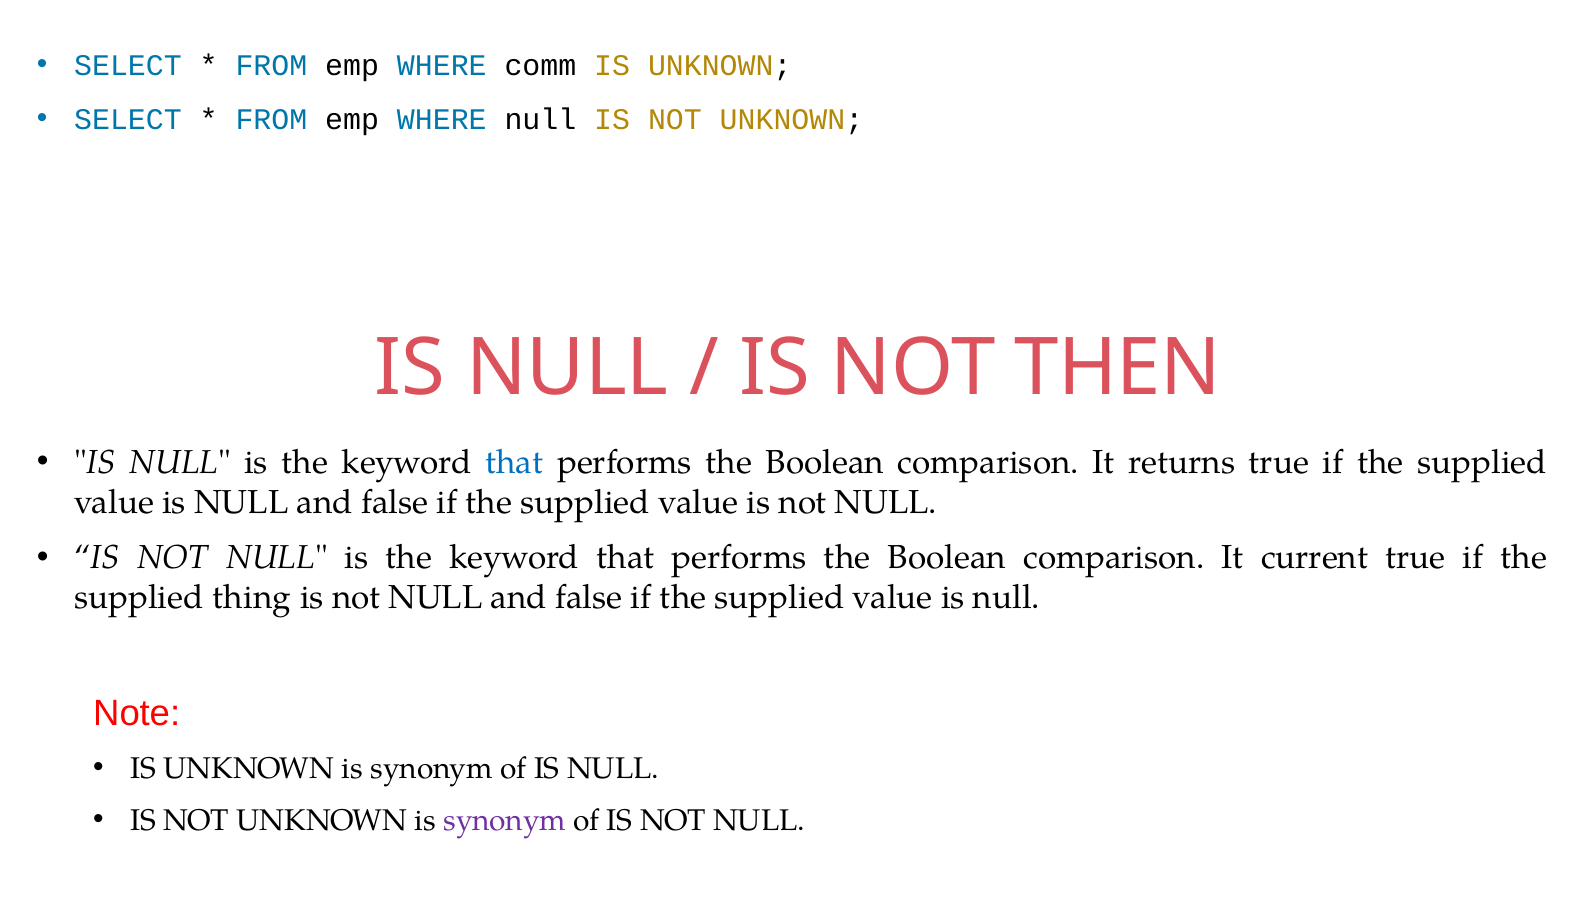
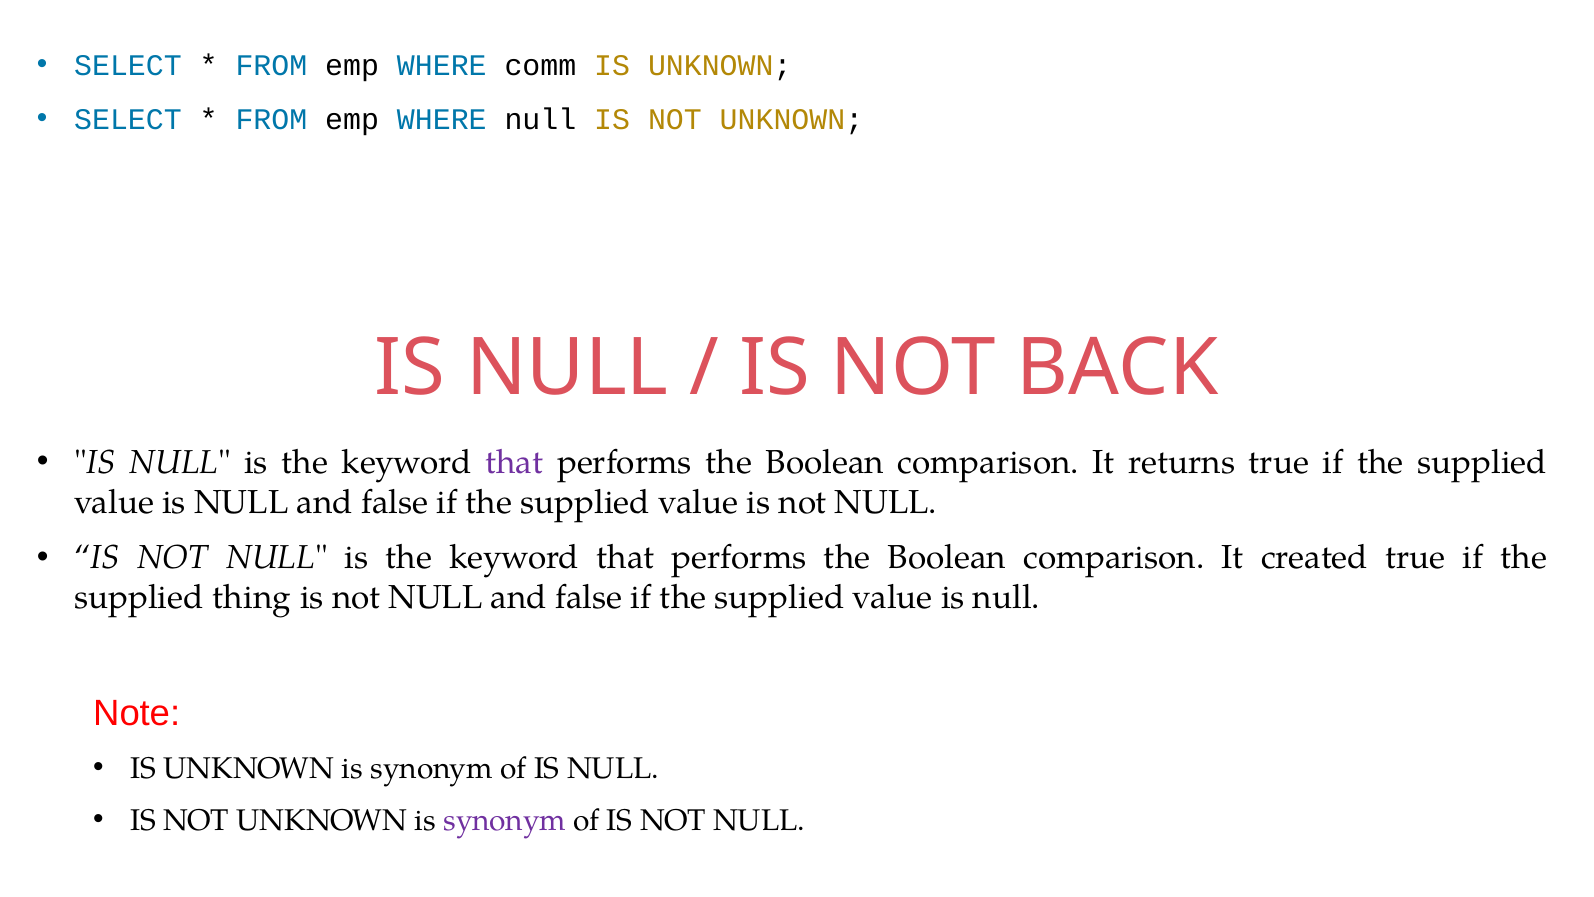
THEN: THEN -> BACK
that at (514, 462) colour: blue -> purple
current: current -> created
